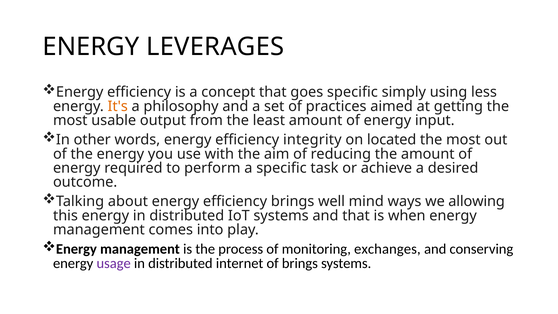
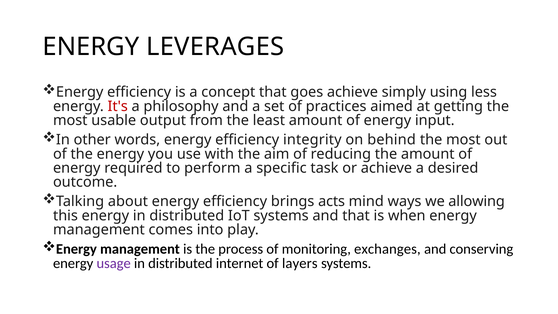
goes specific: specific -> achieve
It's colour: orange -> red
located: located -> behind
well: well -> acts
of brings: brings -> layers
